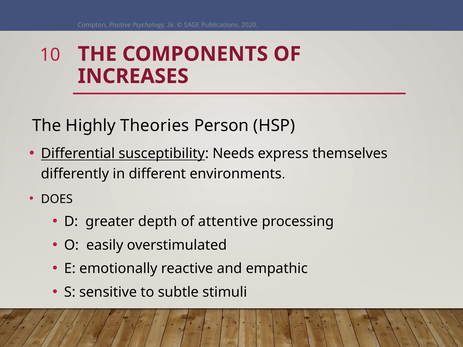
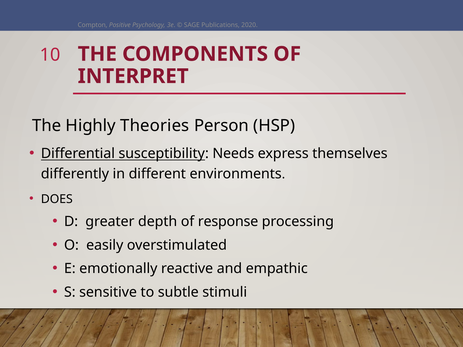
INCREASES: INCREASES -> INTERPRET
attentive: attentive -> response
